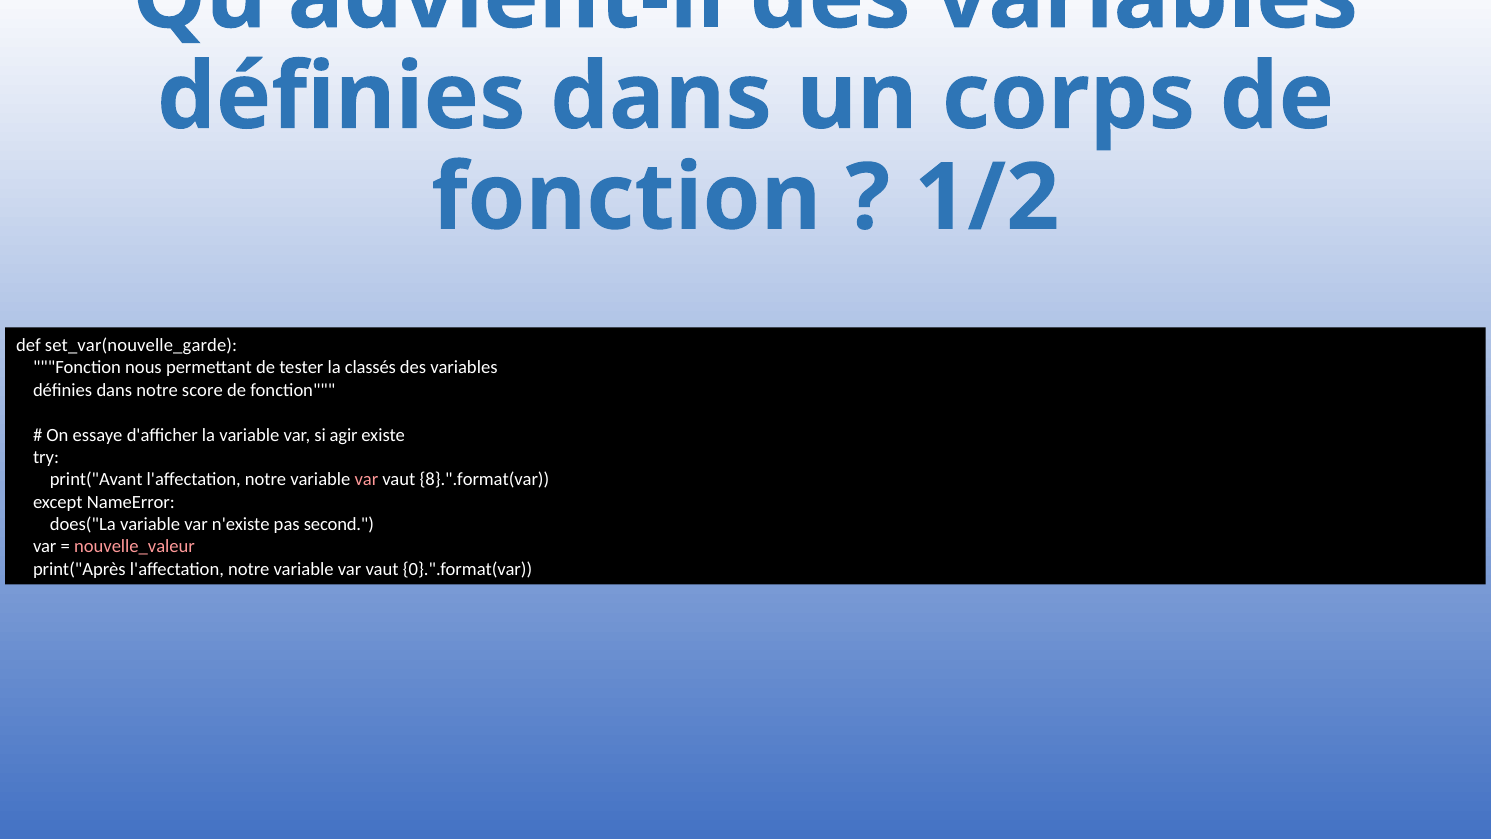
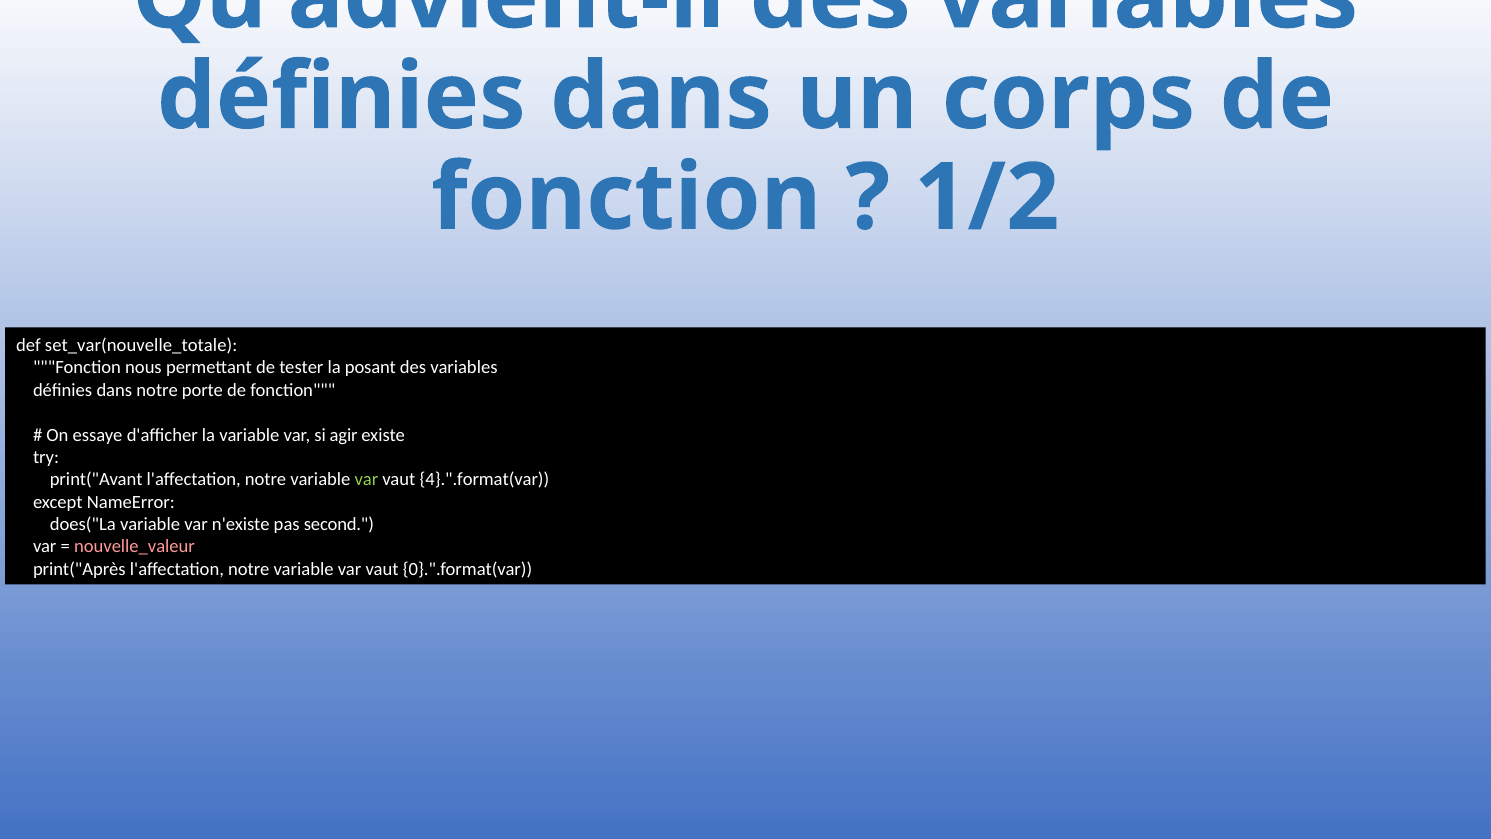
set_var(nouvelle_garde: set_var(nouvelle_garde -> set_var(nouvelle_totale
classés: classés -> posant
score: score -> porte
var at (366, 479) colour: pink -> light green
8}.".format(var: 8}.".format(var -> 4}.".format(var
